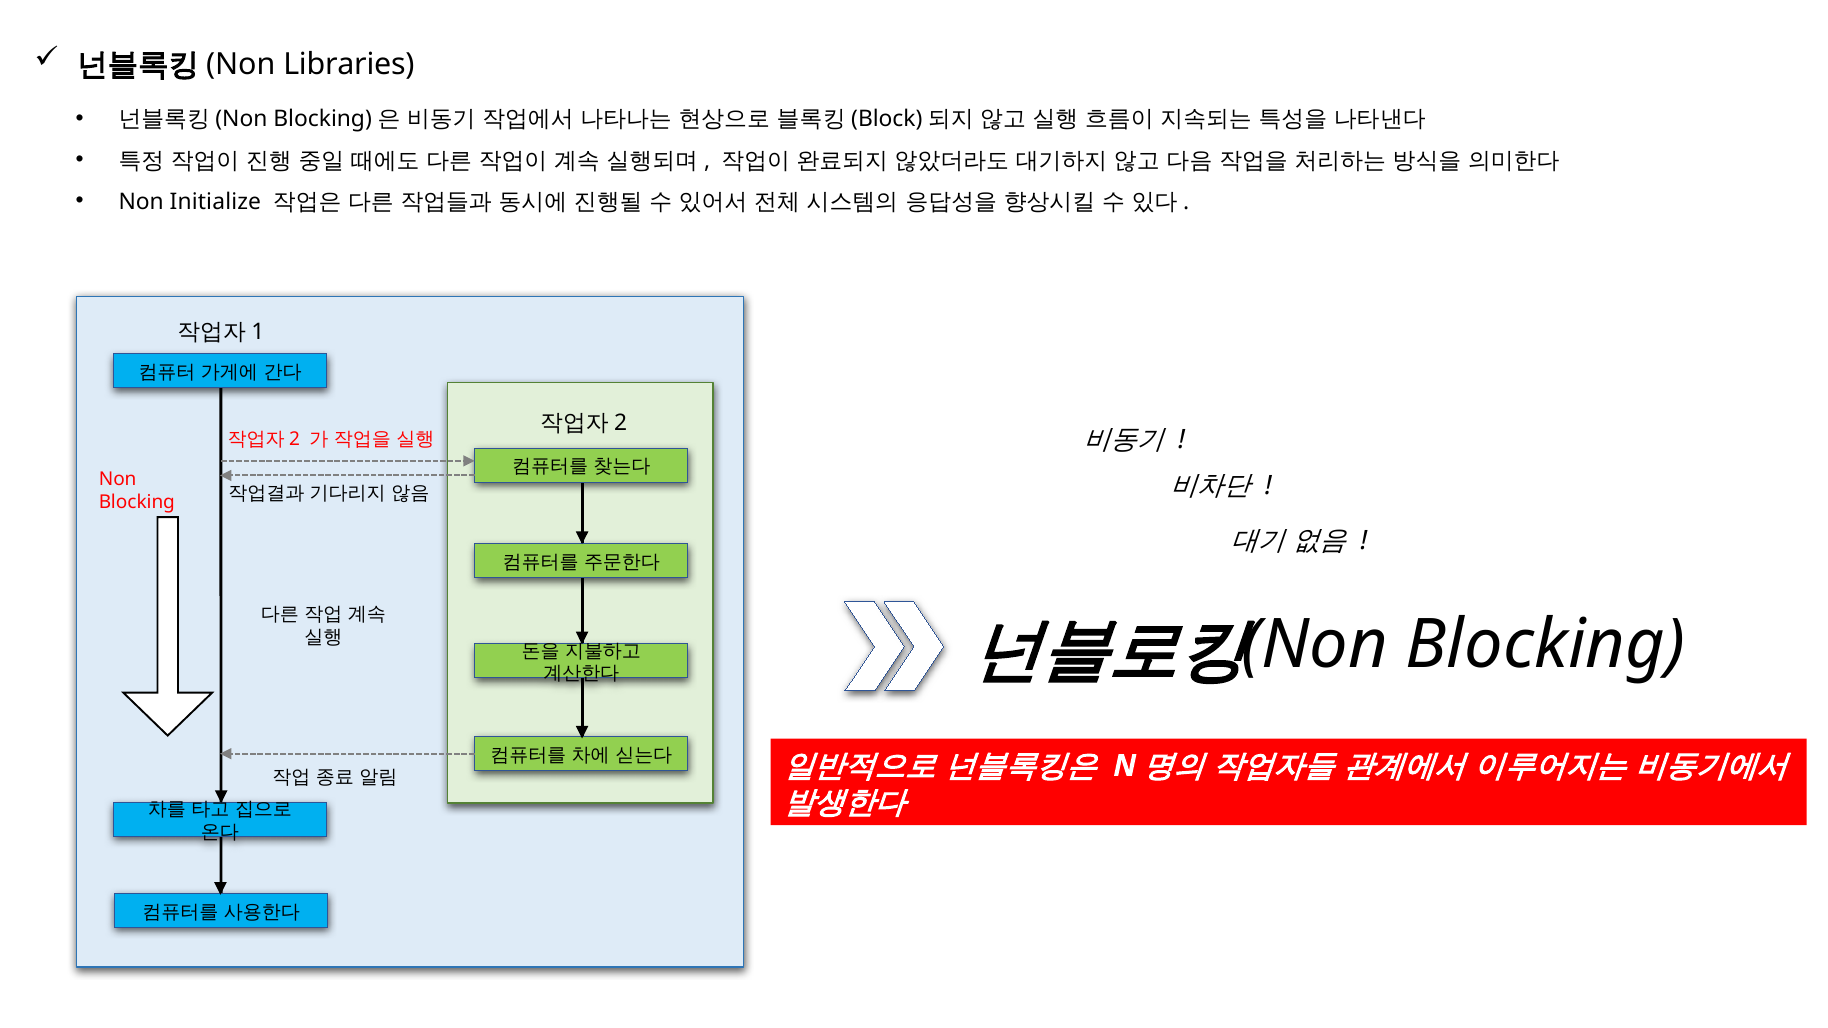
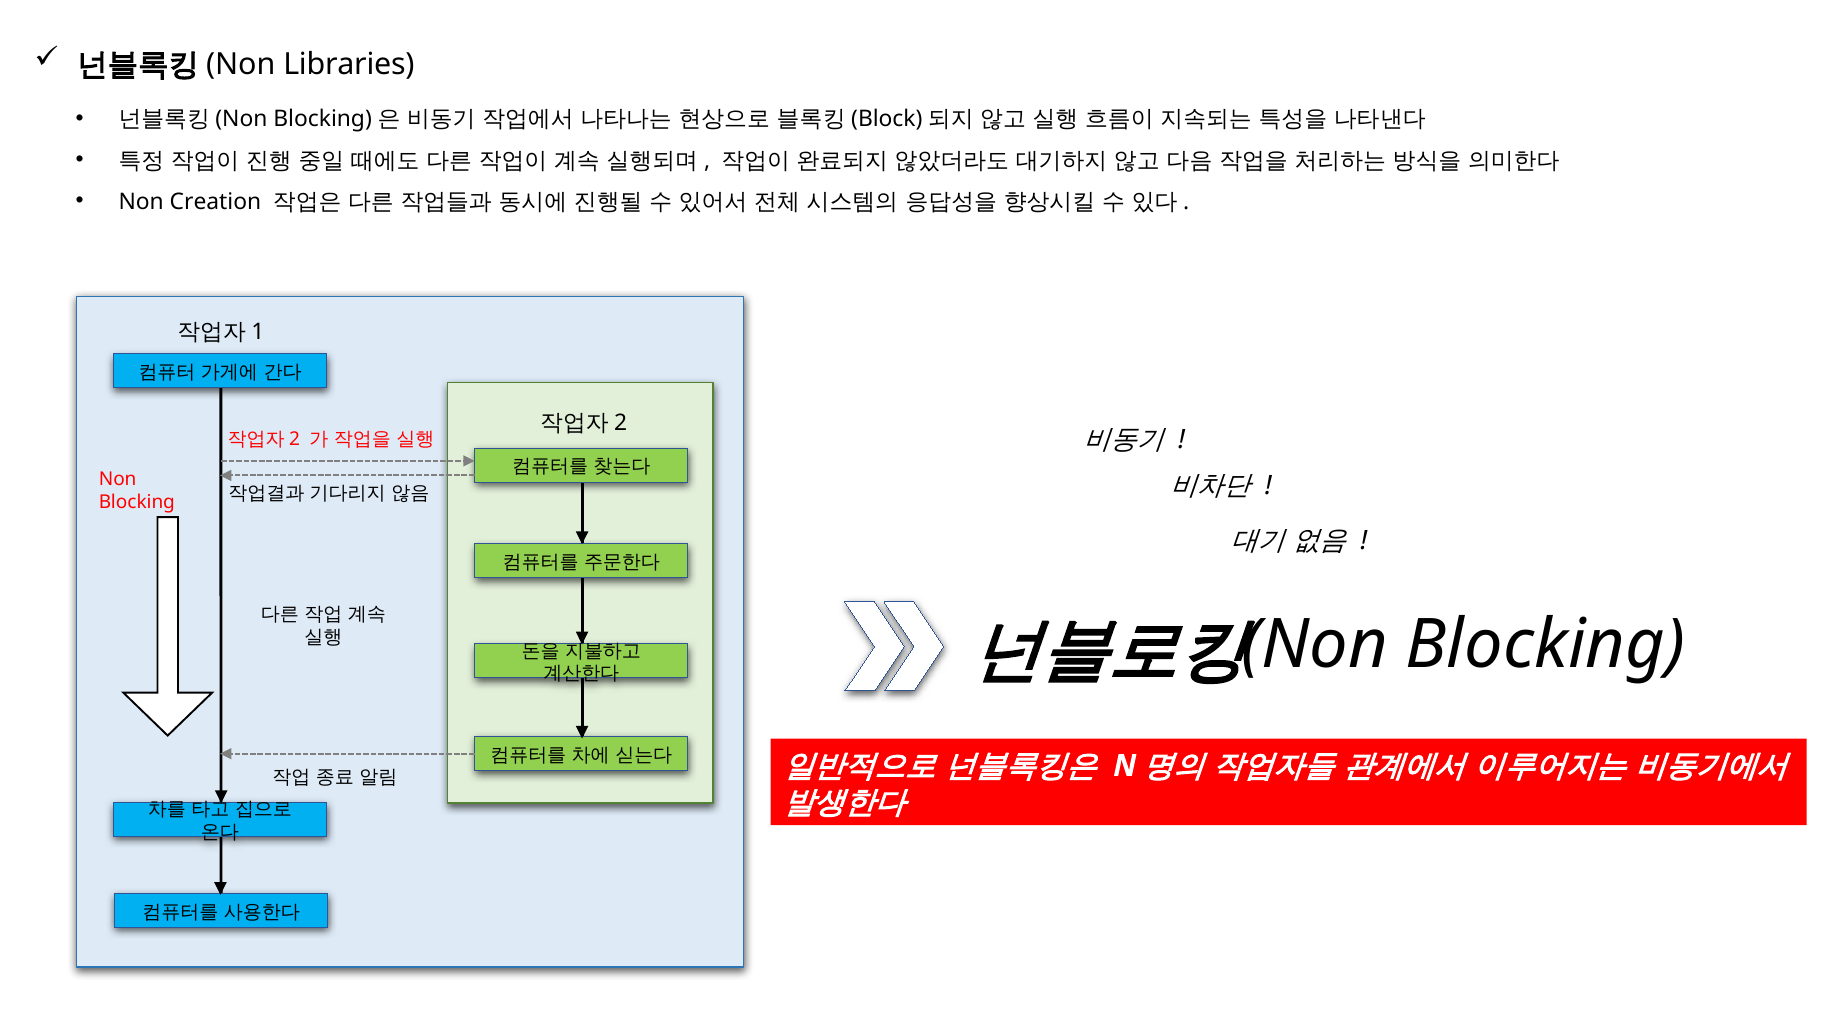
Initialize: Initialize -> Creation
